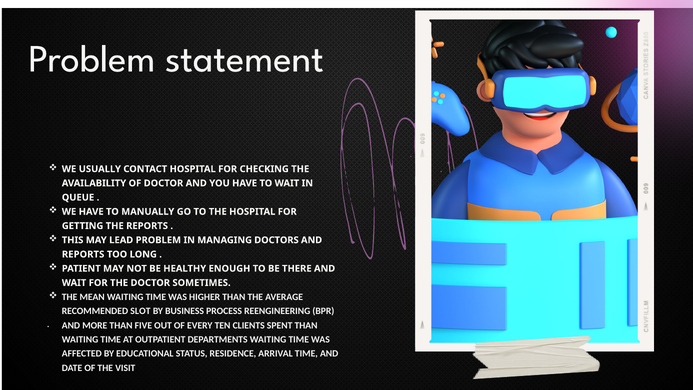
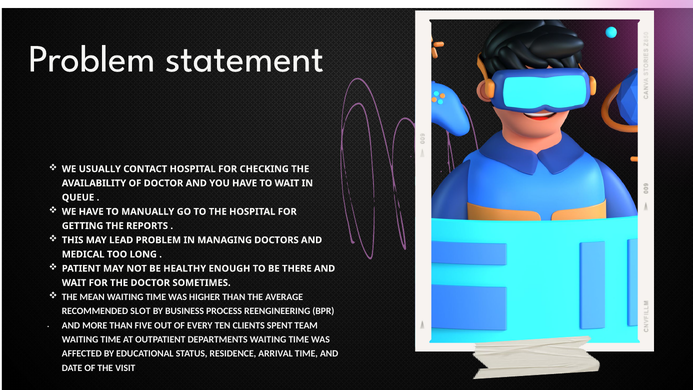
REPORTS at (83, 254): REPORTS -> MEDICAL
SPENT THAN: THAN -> TEAM
